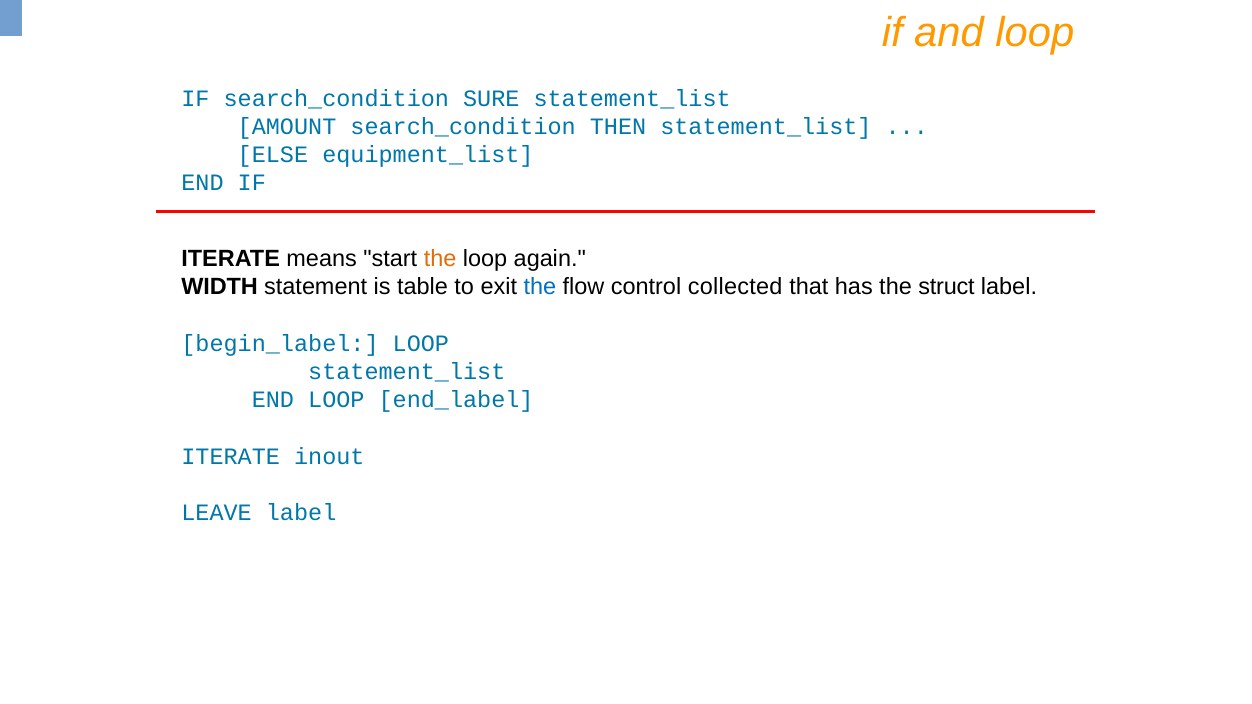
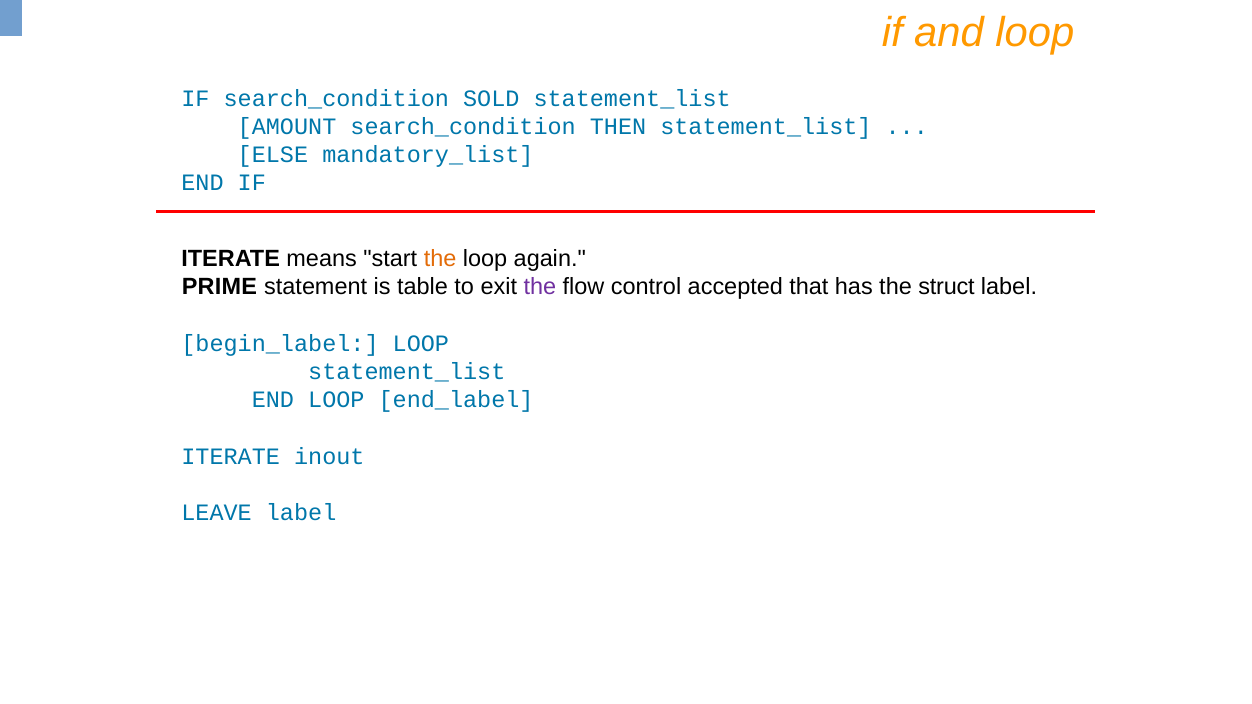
SURE: SURE -> SOLD
equipment_list: equipment_list -> mandatory_list
WIDTH: WIDTH -> PRIME
the at (540, 287) colour: blue -> purple
collected: collected -> accepted
